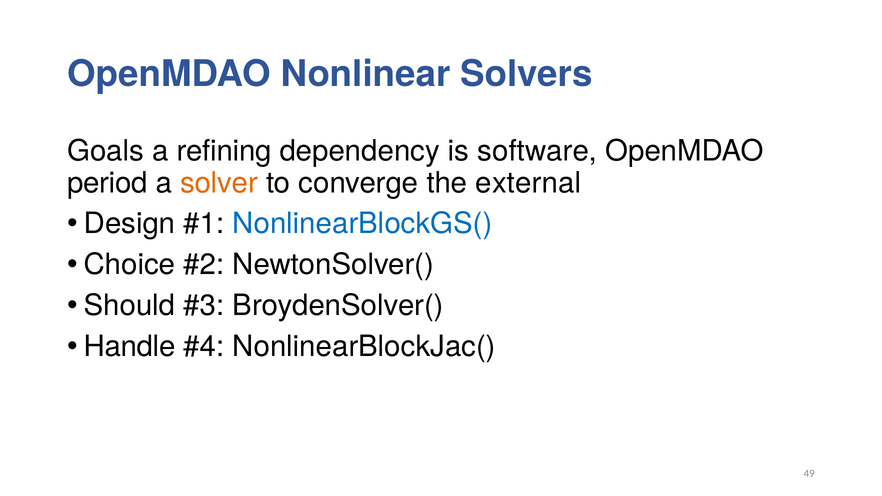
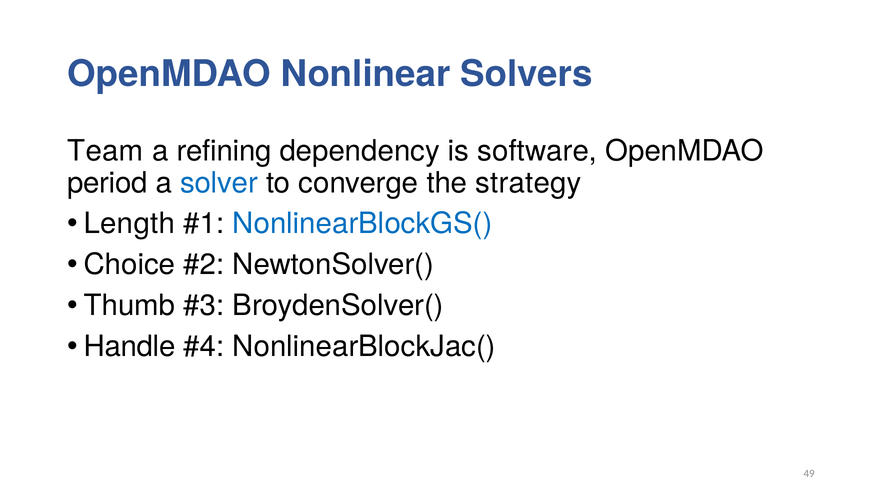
Goals: Goals -> Team
solver colour: orange -> blue
external: external -> strategy
Design: Design -> Length
Should: Should -> Thumb
